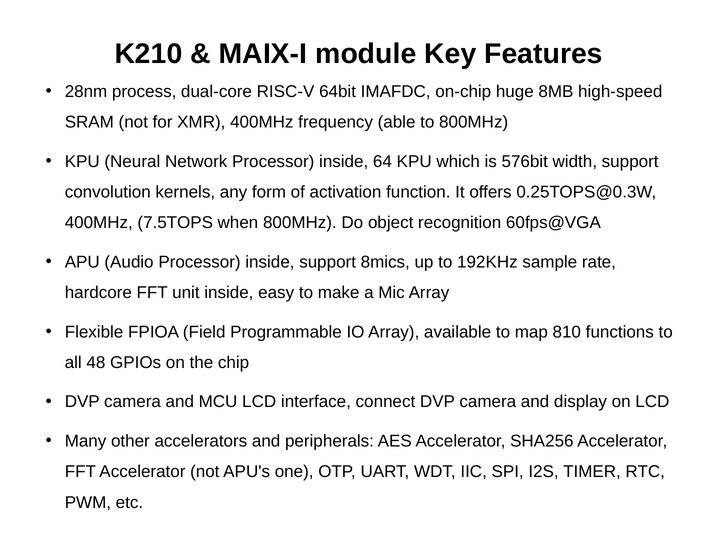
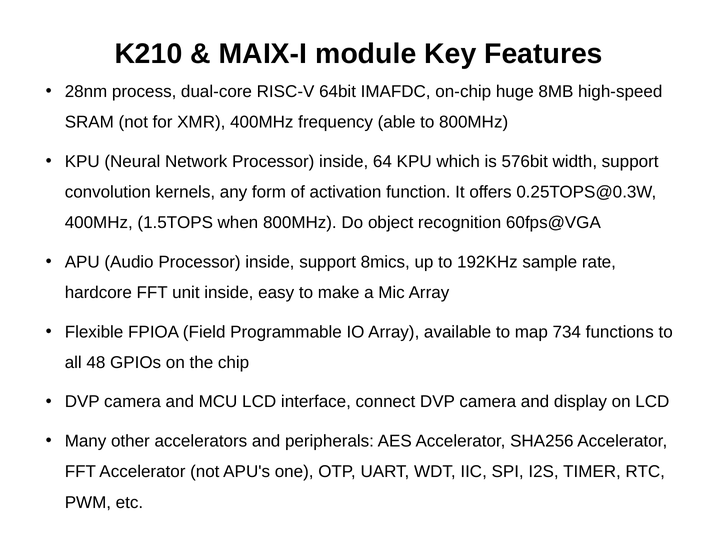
7.5TOPS: 7.5TOPS -> 1.5TOPS
810: 810 -> 734
